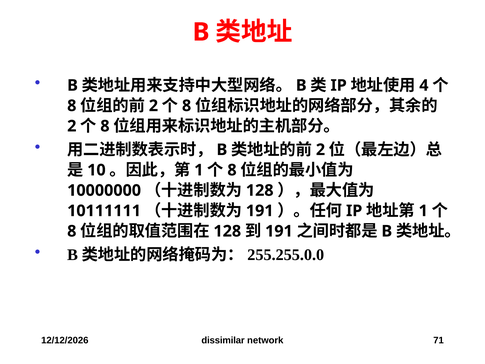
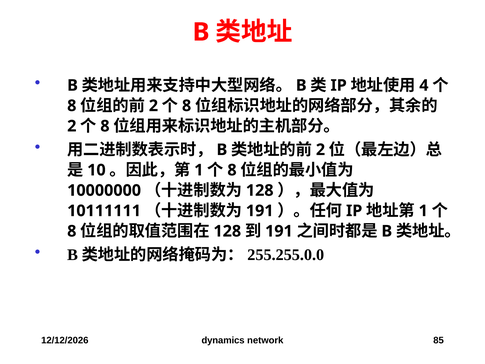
dissimilar: dissimilar -> dynamics
71: 71 -> 85
